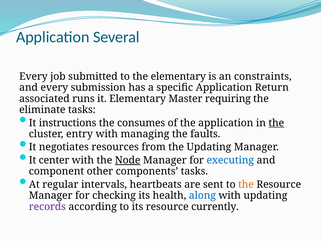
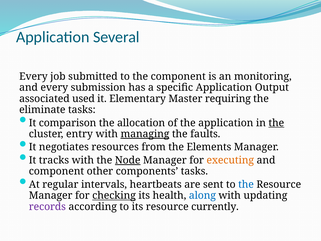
the elementary: elementary -> component
constraints: constraints -> monitoring
Return: Return -> Output
runs: runs -> used
instructions: instructions -> comparison
consumes: consumes -> allocation
managing underline: none -> present
the Updating: Updating -> Elements
center: center -> tracks
executing colour: blue -> orange
the at (246, 184) colour: orange -> blue
checking underline: none -> present
